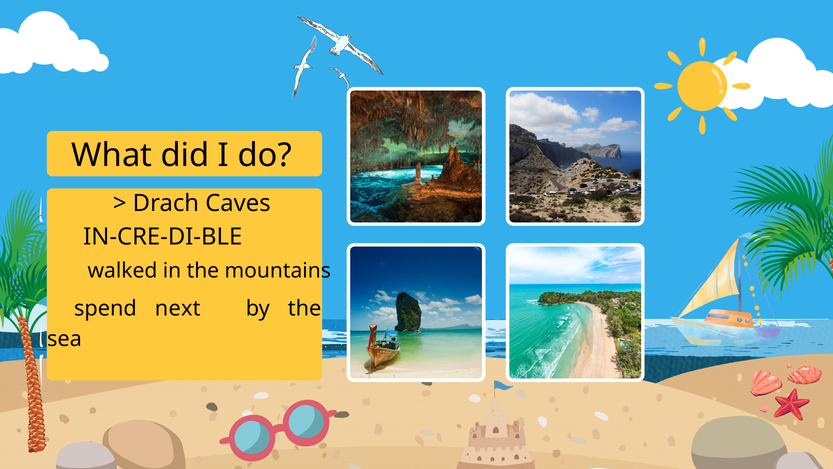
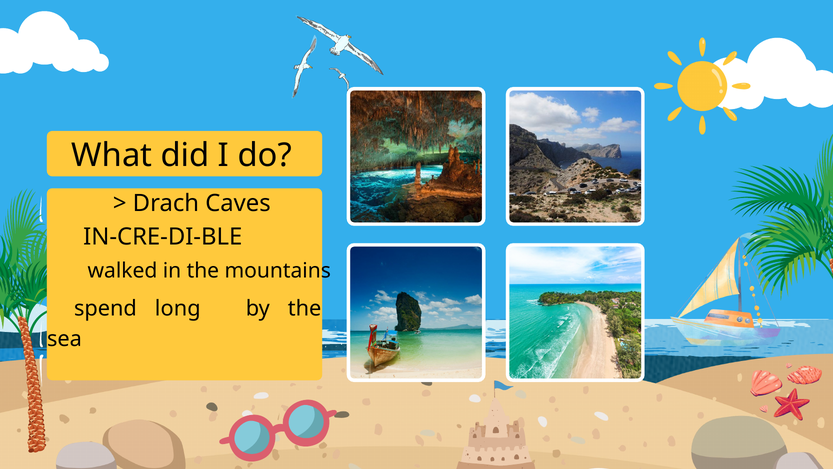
next: next -> long
